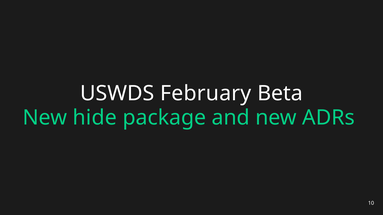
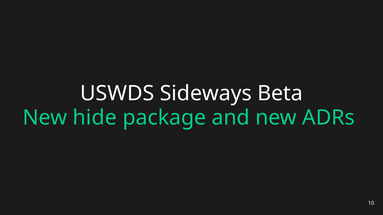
February: February -> Sideways
